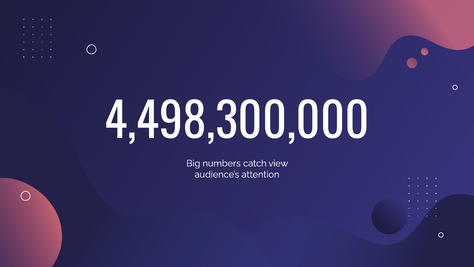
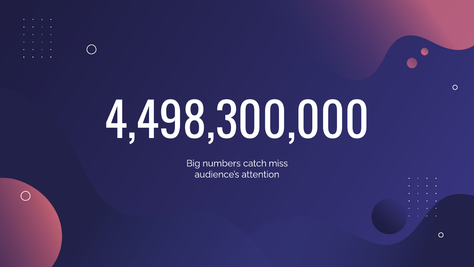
view: view -> miss
